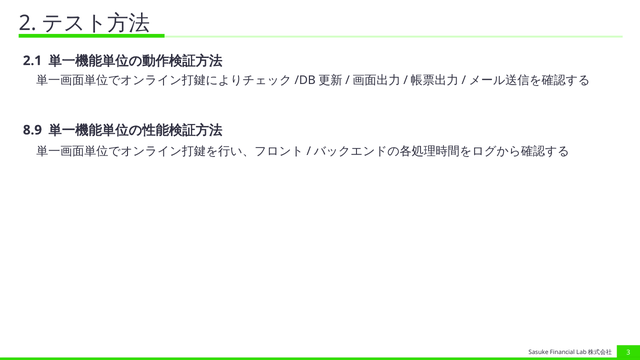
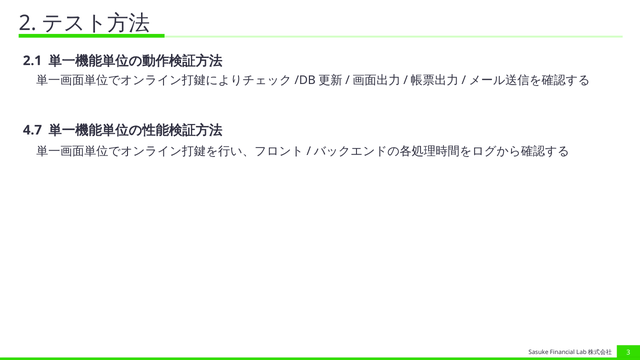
8.9: 8.9 -> 4.7
